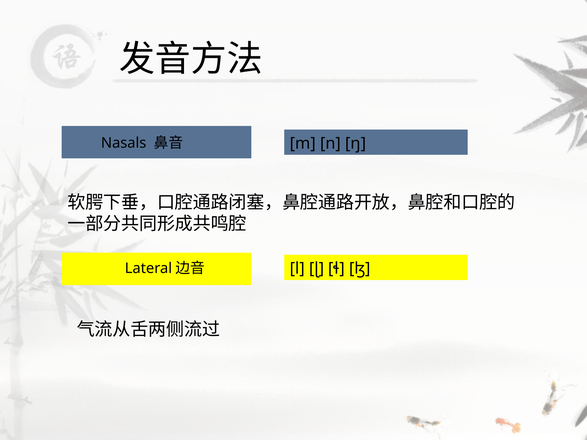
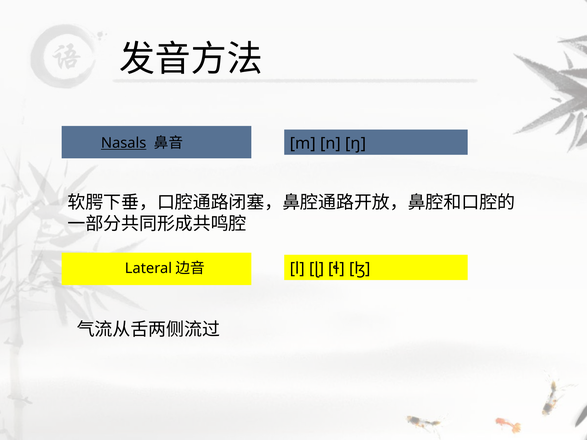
Nasals underline: none -> present
